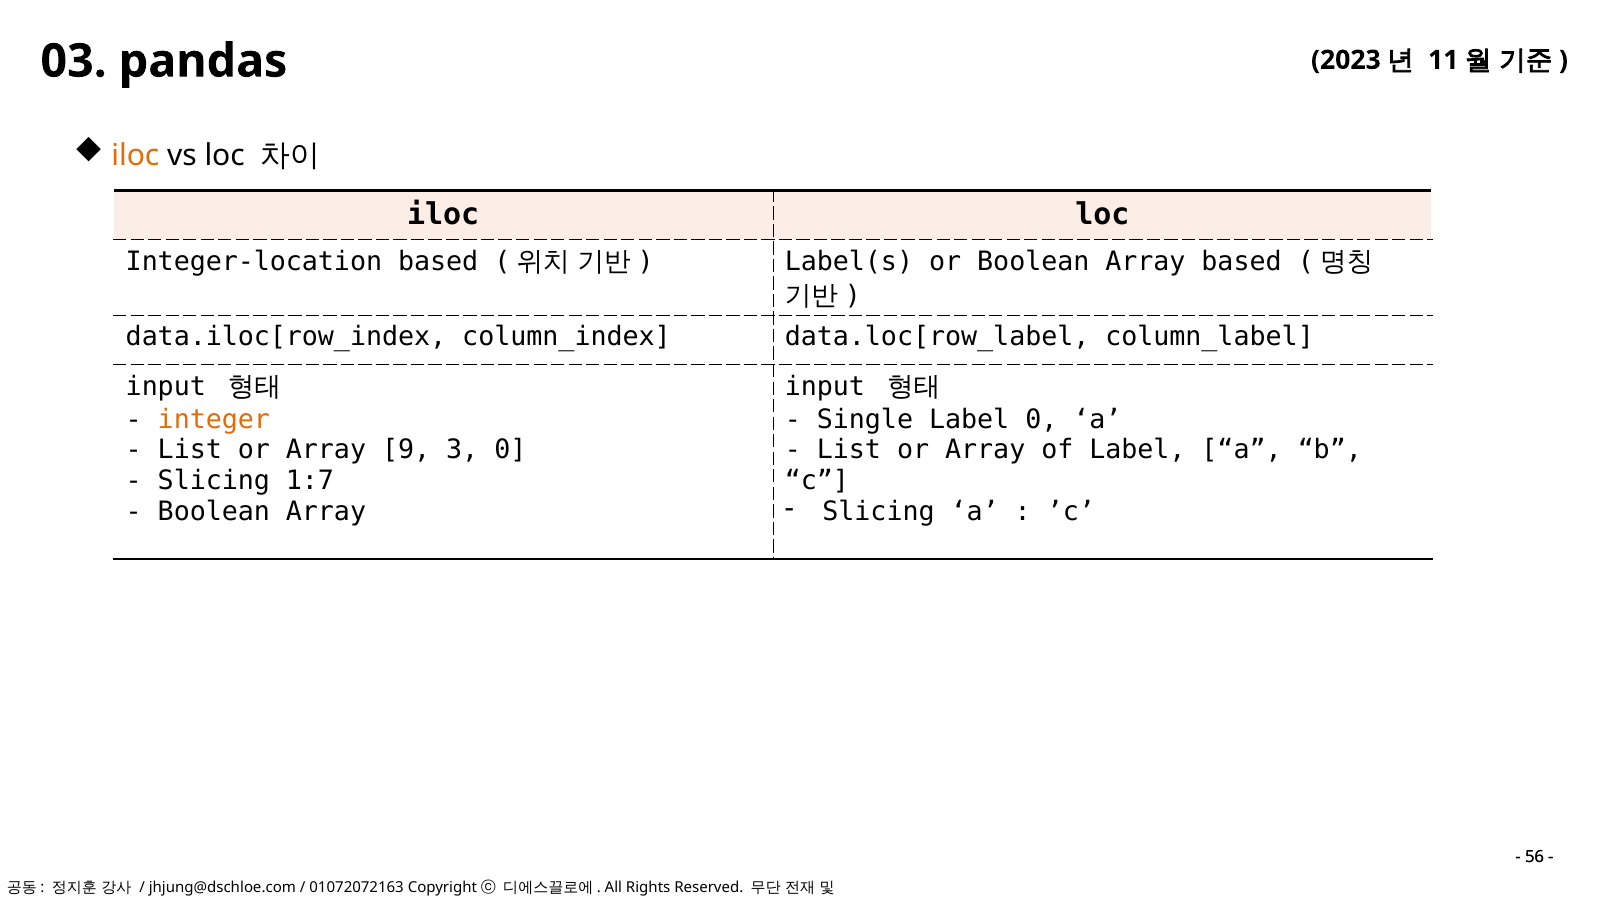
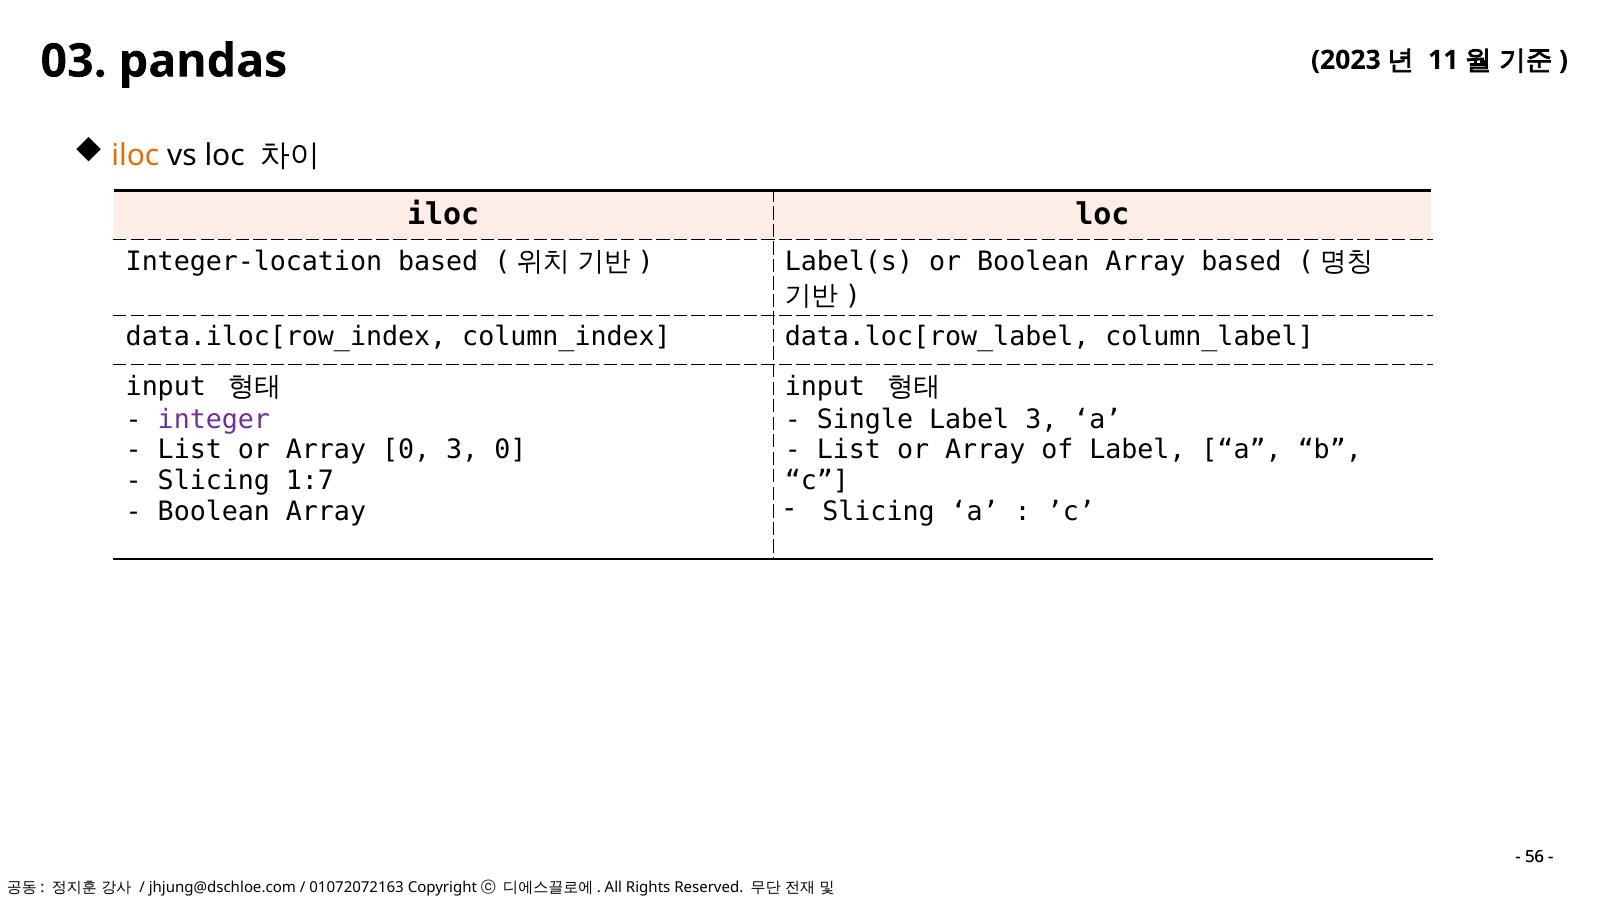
integer colour: orange -> purple
Label 0: 0 -> 3
Array 9: 9 -> 0
